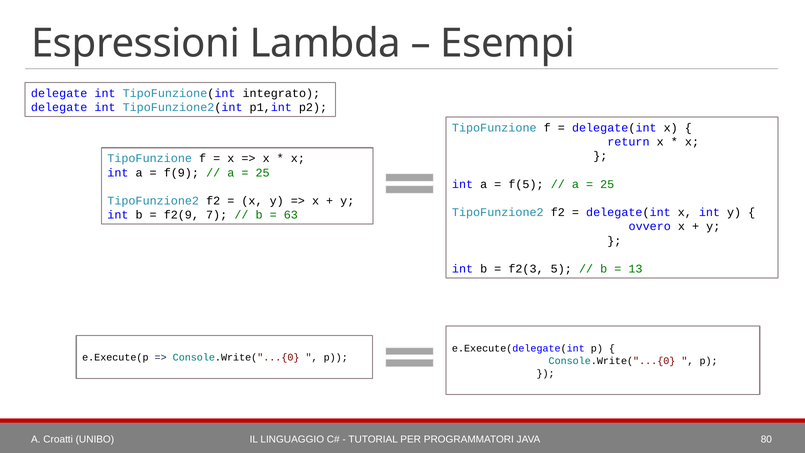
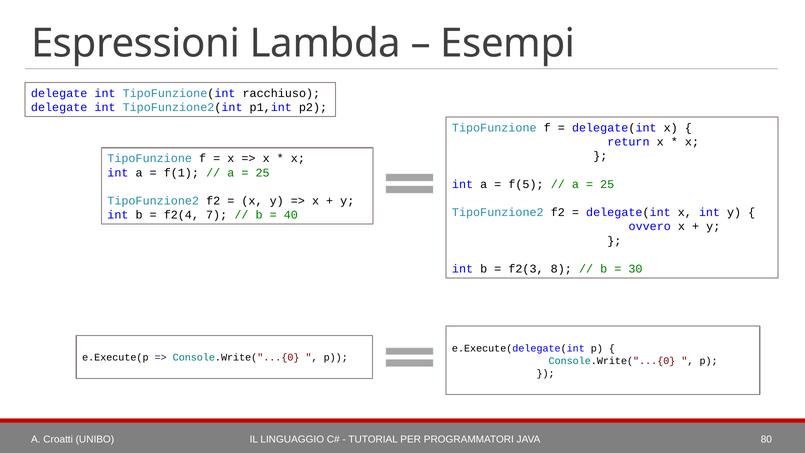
integrato: integrato -> racchiuso
f(9: f(9 -> f(1
f2(9: f2(9 -> f2(4
63: 63 -> 40
5: 5 -> 8
13: 13 -> 30
